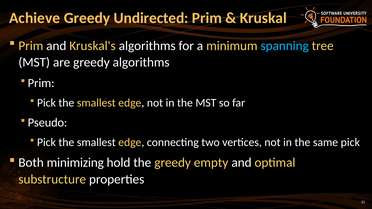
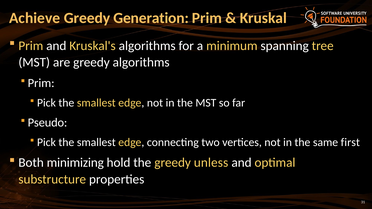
Undirected: Undirected -> Generation
spanning colour: light blue -> white
same pick: pick -> first
empty: empty -> unless
